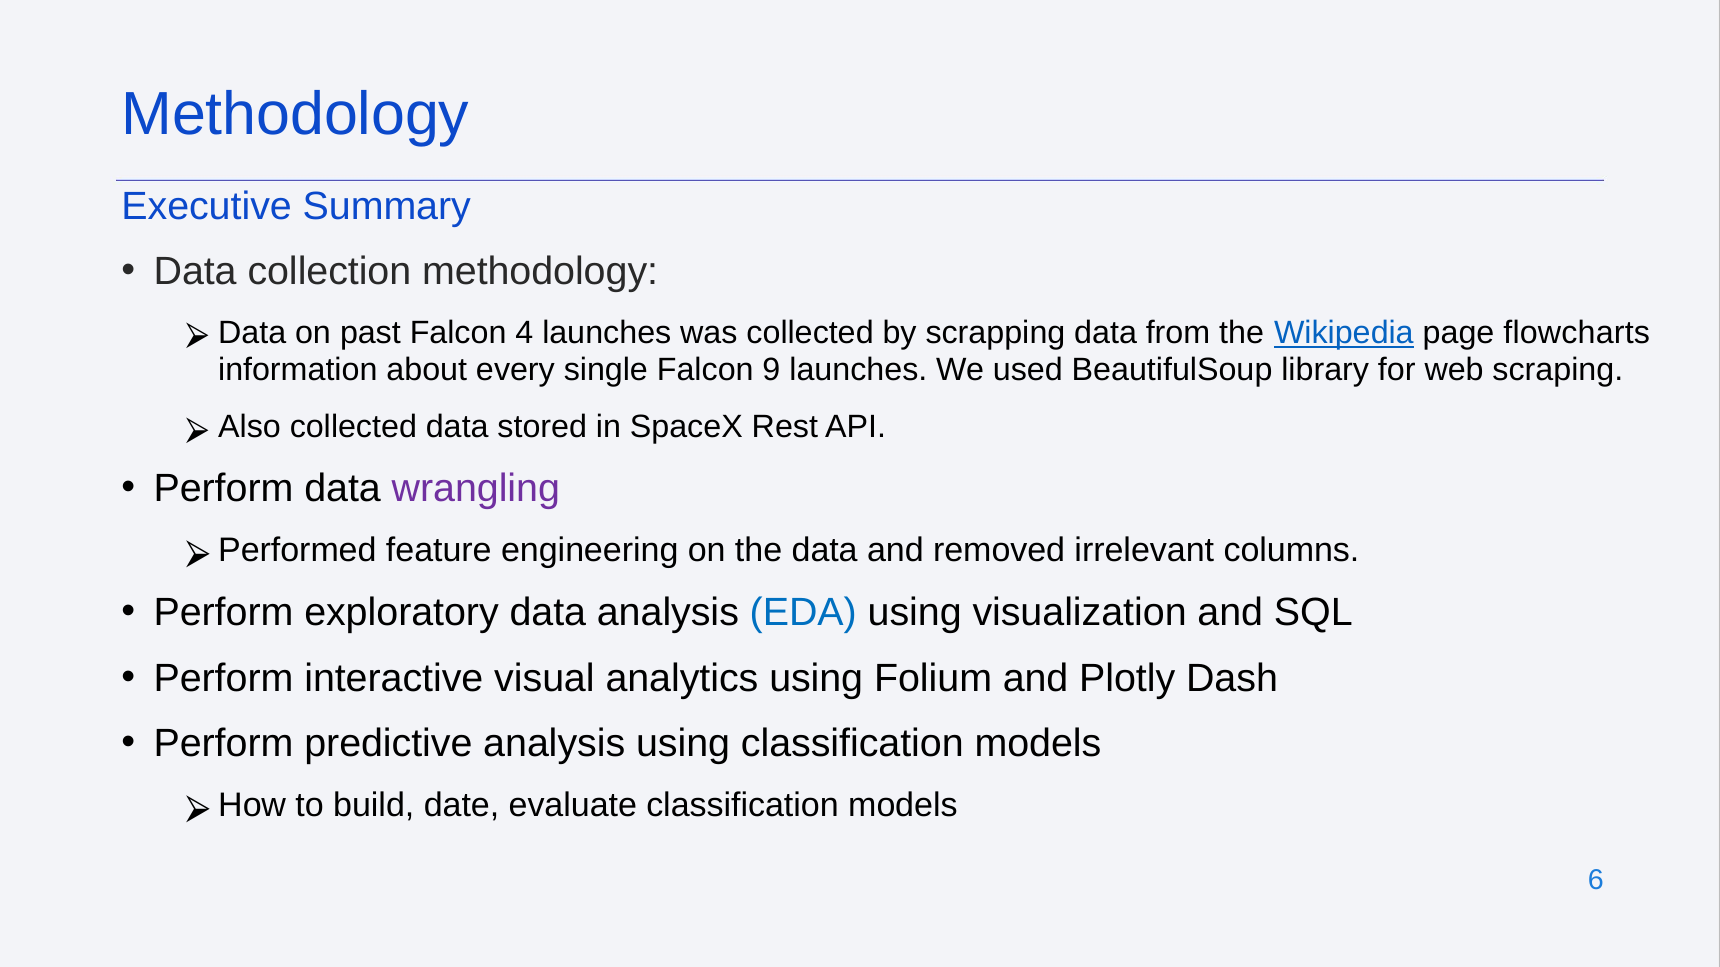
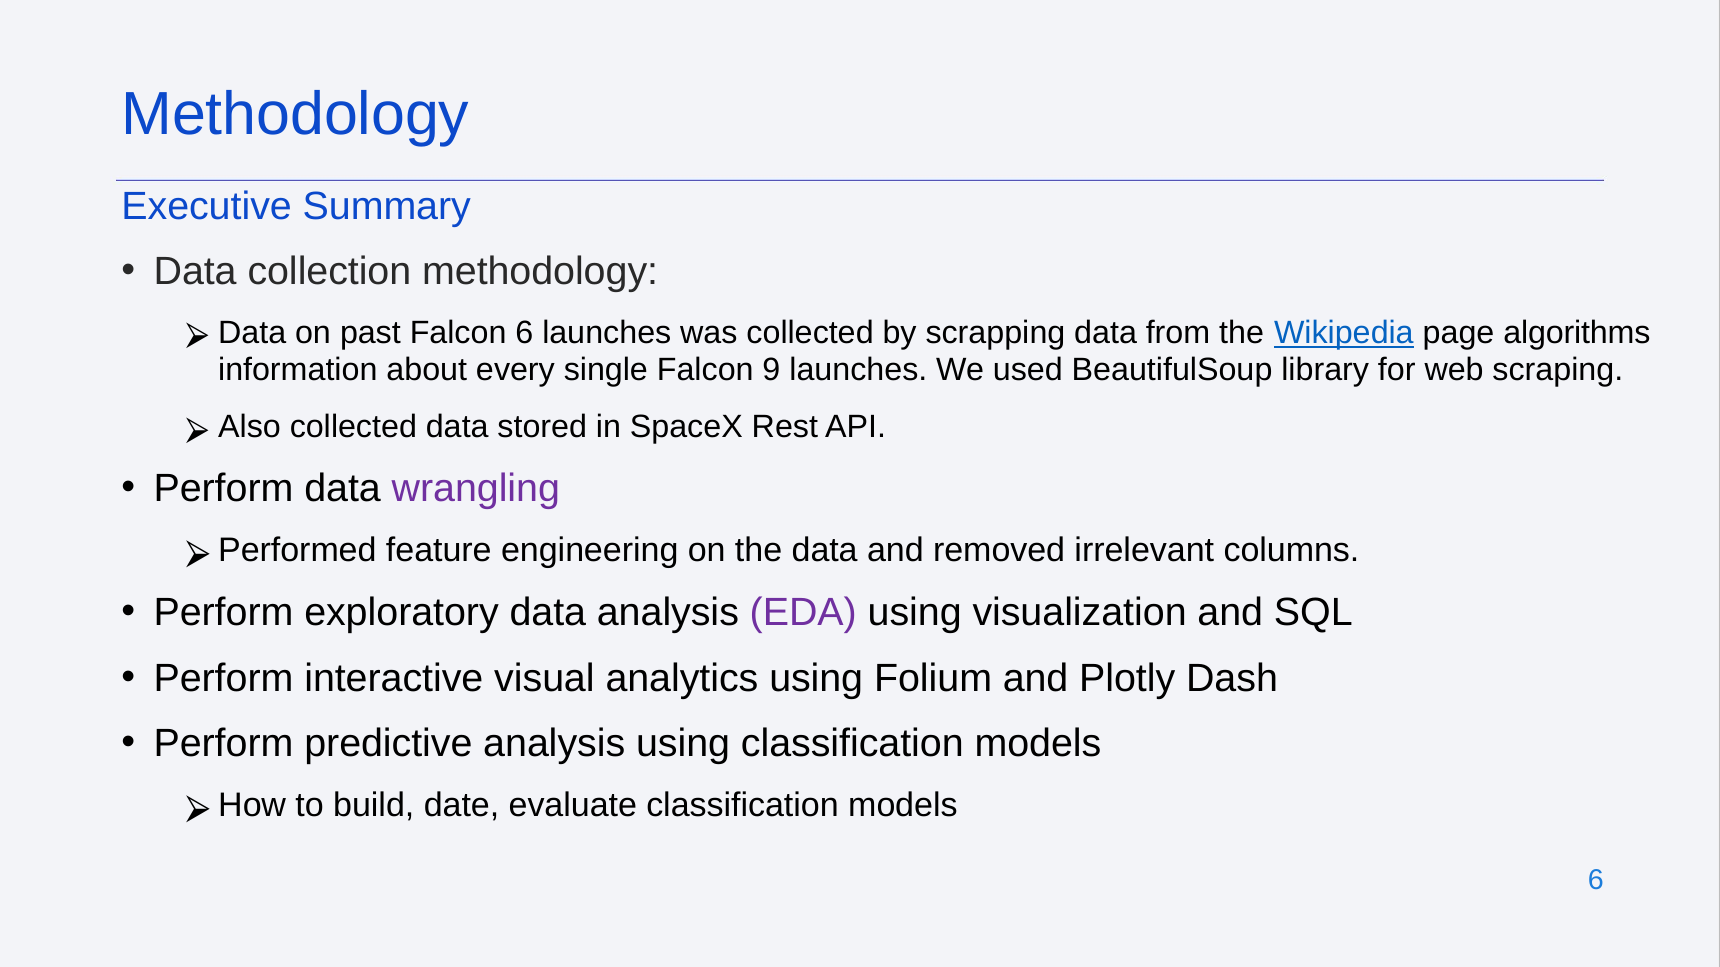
Falcon 4: 4 -> 6
flowcharts: flowcharts -> algorithms
EDA colour: blue -> purple
